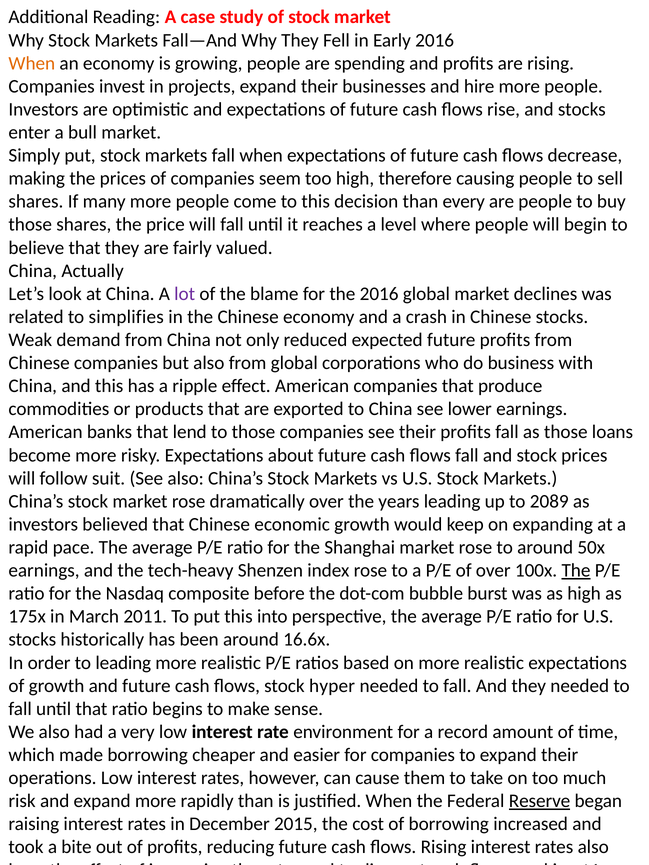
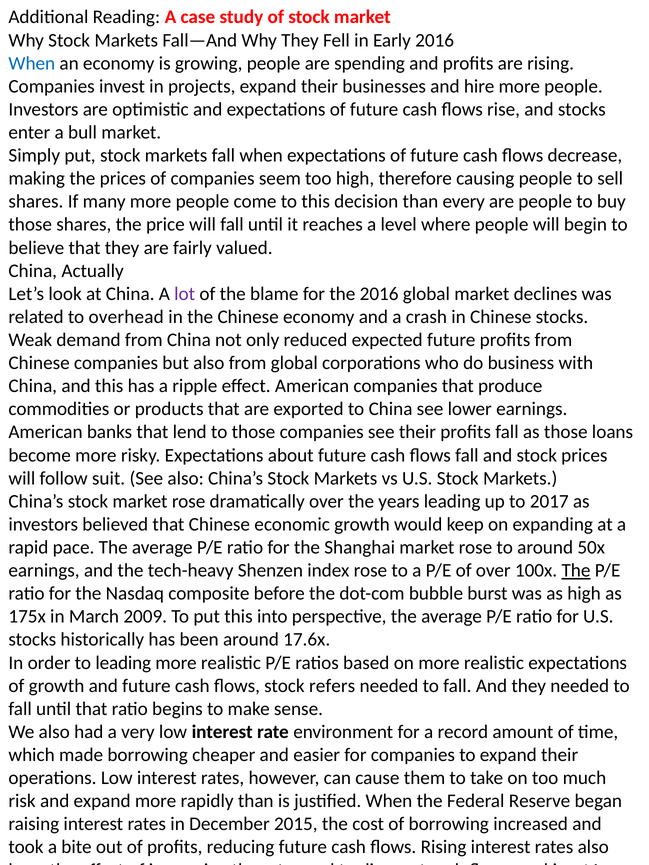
When at (32, 63) colour: orange -> blue
simplifies: simplifies -> overhead
2089: 2089 -> 2017
2011: 2011 -> 2009
16.6x: 16.6x -> 17.6x
hyper: hyper -> refers
Reserve underline: present -> none
